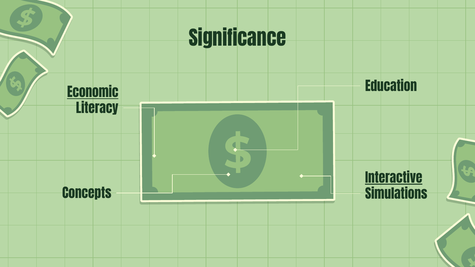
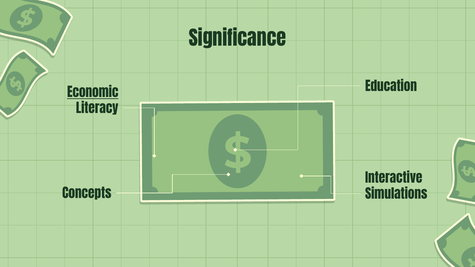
Interactive underline: present -> none
